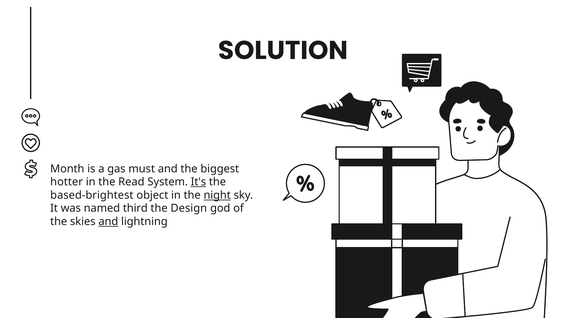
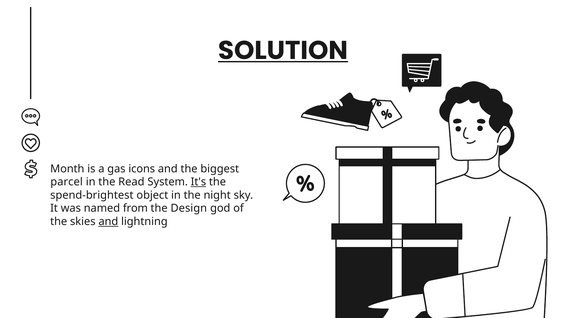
SOLUTION underline: none -> present
must: must -> icons
hotter: hotter -> parcel
based-brightest: based-brightest -> spend-brightest
night underline: present -> none
third: third -> from
